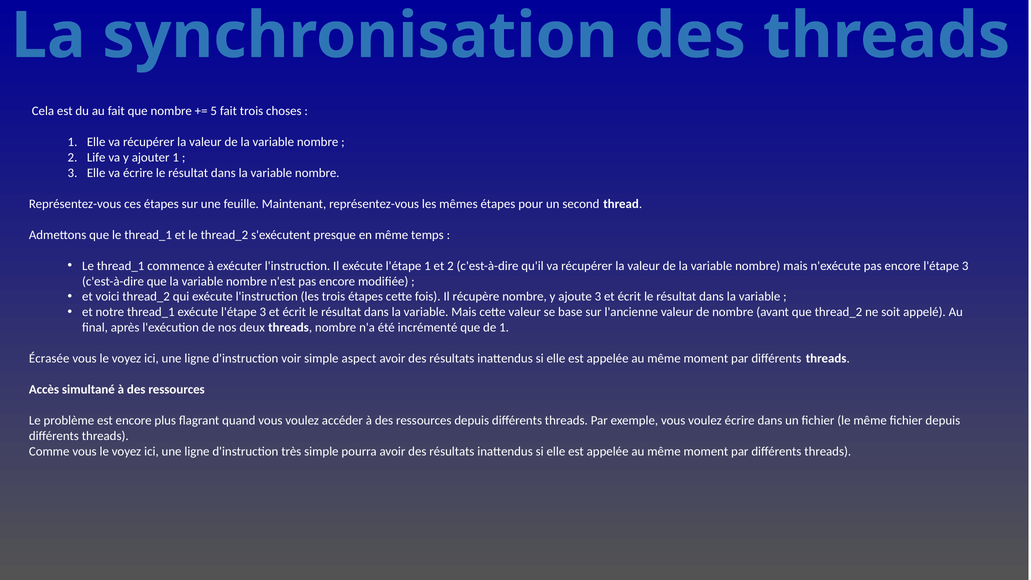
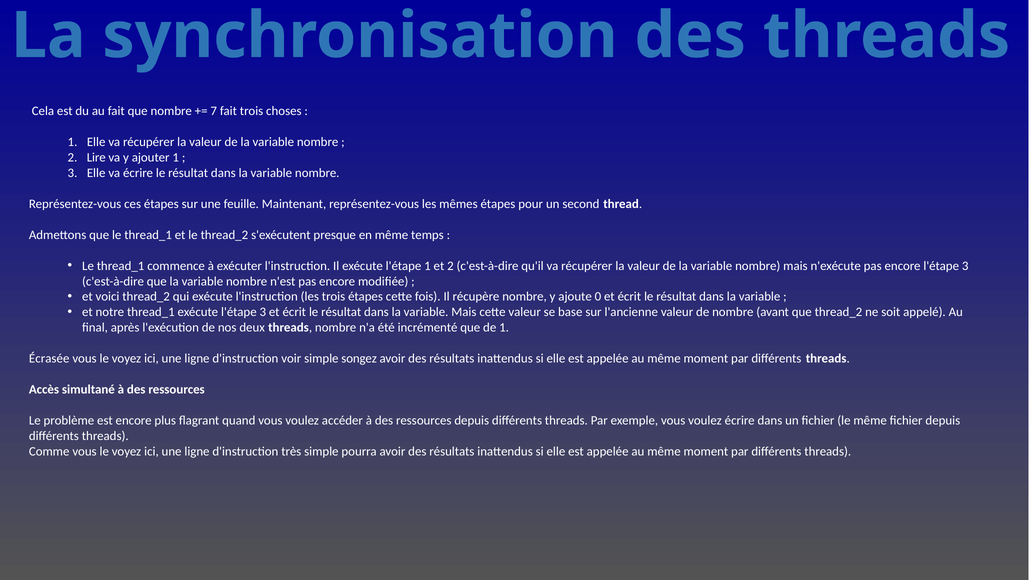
5: 5 -> 7
Life: Life -> Lire
ajoute 3: 3 -> 0
aspect: aspect -> songez
